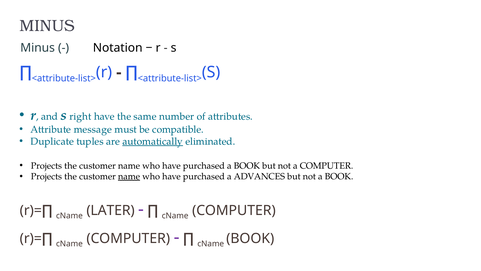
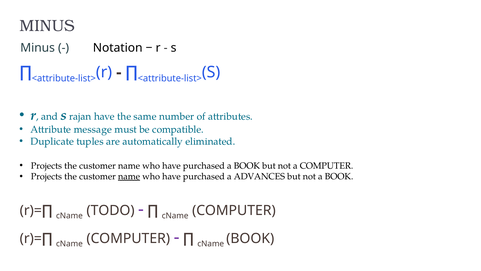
right: right -> rajan
automatically underline: present -> none
LATER: LATER -> TODO
